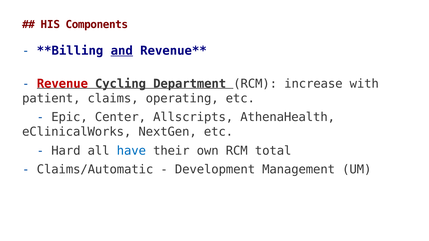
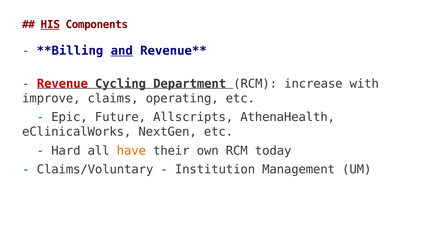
HIS underline: none -> present
patient: patient -> improve
Center: Center -> Future
have colour: blue -> orange
total: total -> today
Claims/Automatic: Claims/Automatic -> Claims/Voluntary
Development: Development -> Institution
